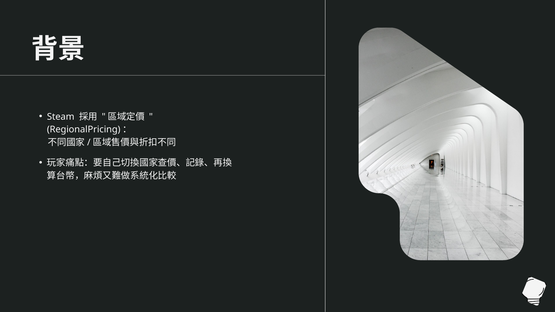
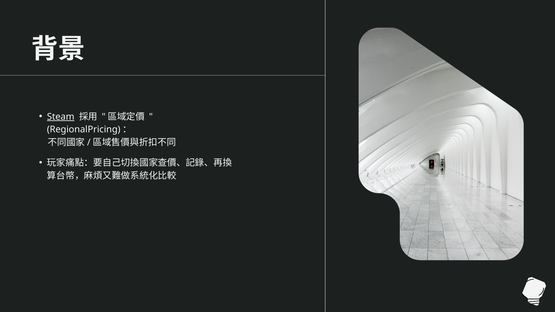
Steam underline: none -> present
